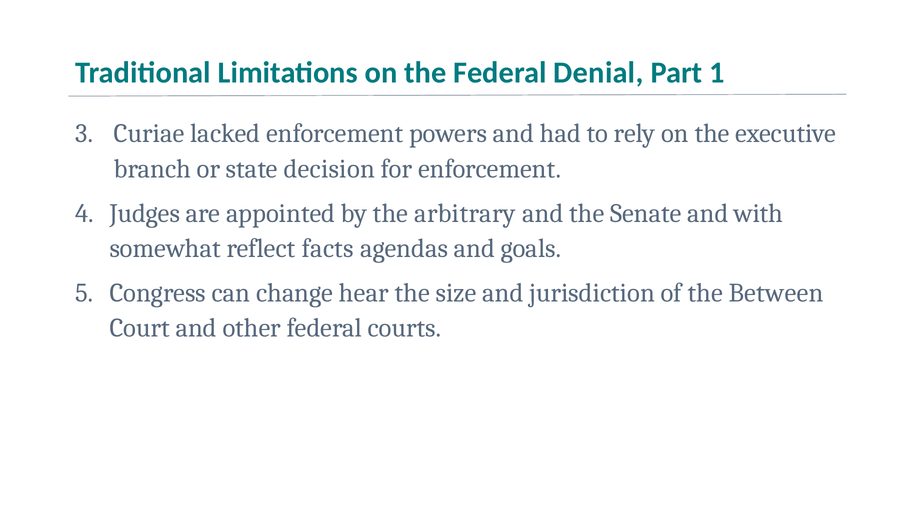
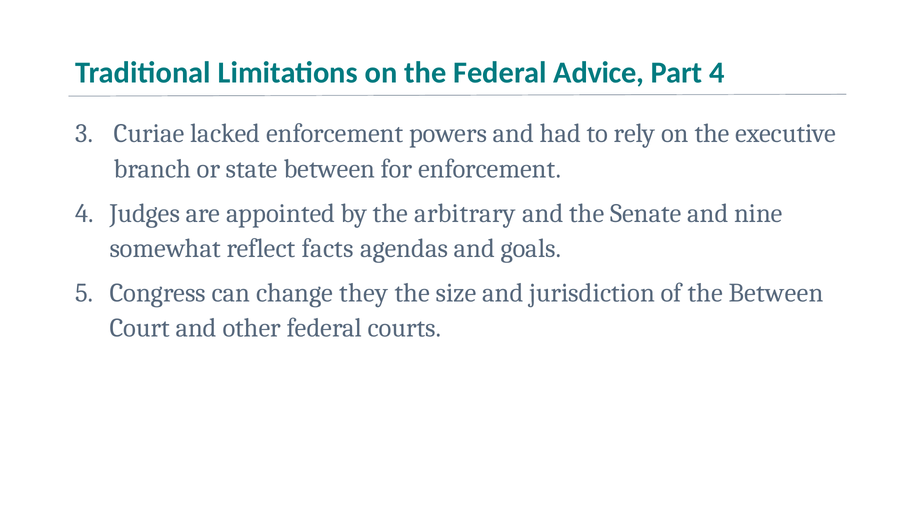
Denial: Denial -> Advice
Part 1: 1 -> 4
state decision: decision -> between
with: with -> nine
hear: hear -> they
